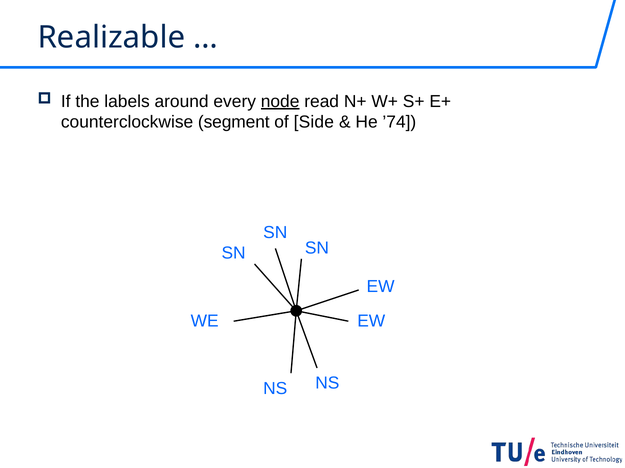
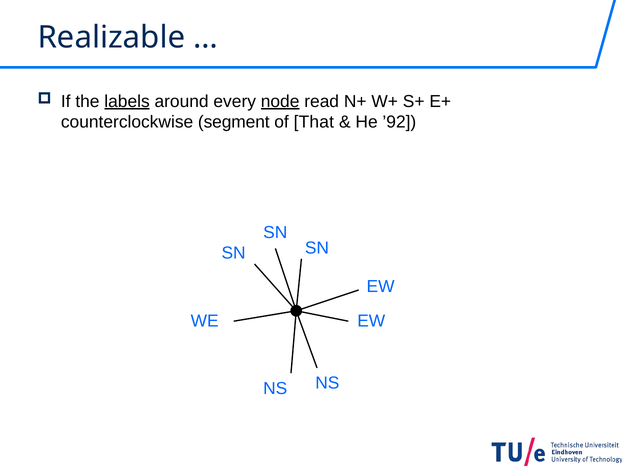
labels underline: none -> present
Side: Side -> That
’74: ’74 -> ’92
